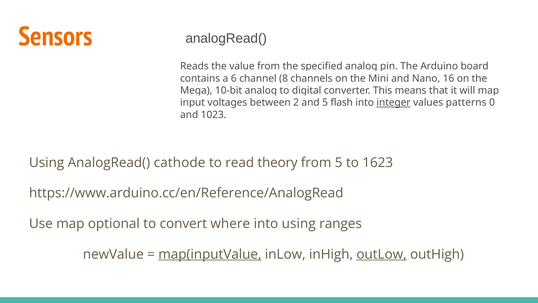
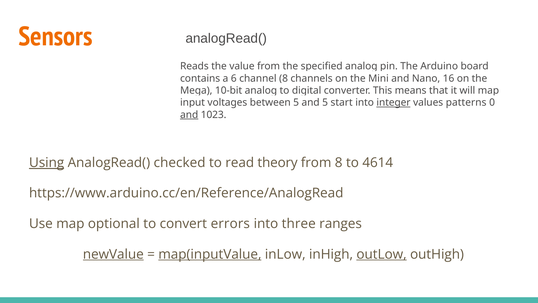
between 2: 2 -> 5
flash: flash -> start
and at (189, 115) underline: none -> present
Using at (47, 162) underline: none -> present
cathode: cathode -> checked
from 5: 5 -> 8
1623: 1623 -> 4614
where: where -> errors
into using: using -> three
newValue underline: none -> present
